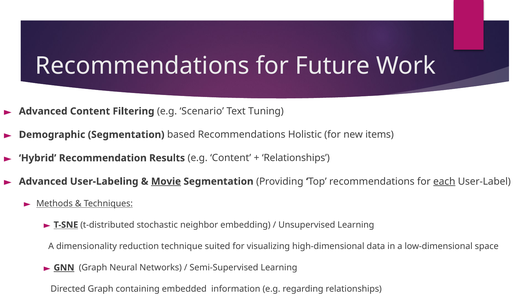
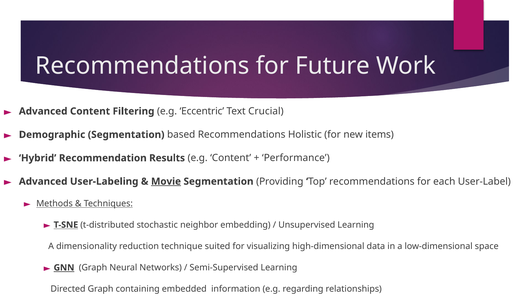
Scenario: Scenario -> Eccentric
Tuning: Tuning -> Crucial
Relationships at (296, 158): Relationships -> Performance
each underline: present -> none
